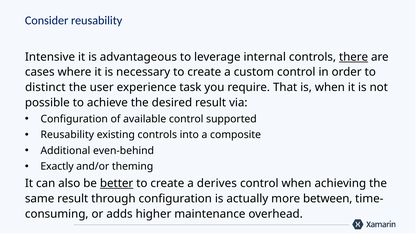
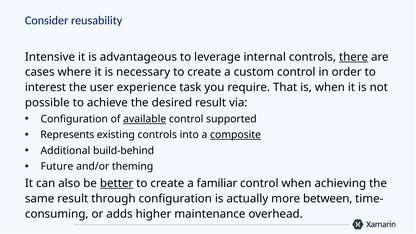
distinct: distinct -> interest
available underline: none -> present
Reusability at (67, 135): Reusability -> Represents
composite underline: none -> present
even-behind: even-behind -> build-behind
Exactly: Exactly -> Future
derives: derives -> familiar
